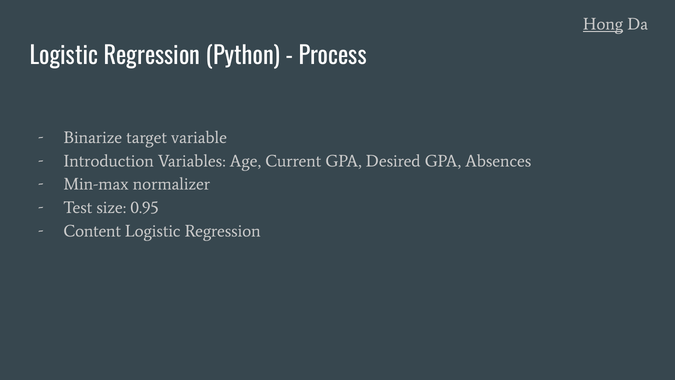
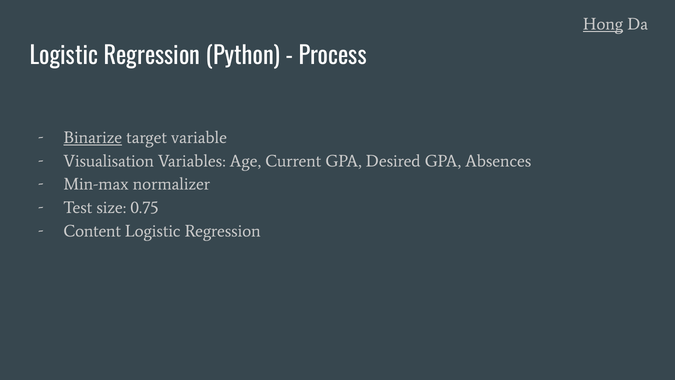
Binarize underline: none -> present
Introduction: Introduction -> Visualisation
0.95: 0.95 -> 0.75
